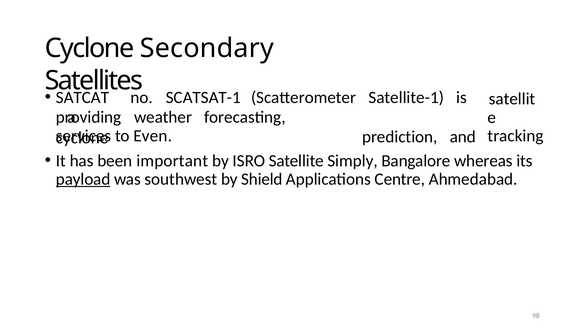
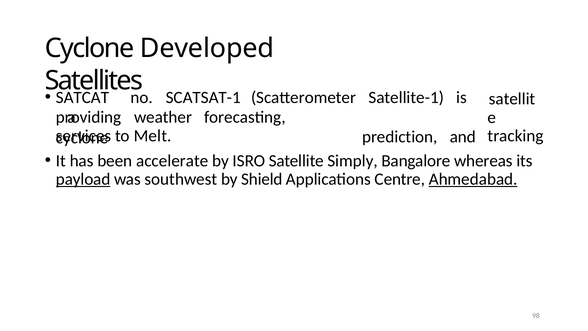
Secondary: Secondary -> Developed
Even: Even -> Melt
important: important -> accelerate
Ahmedabad underline: none -> present
